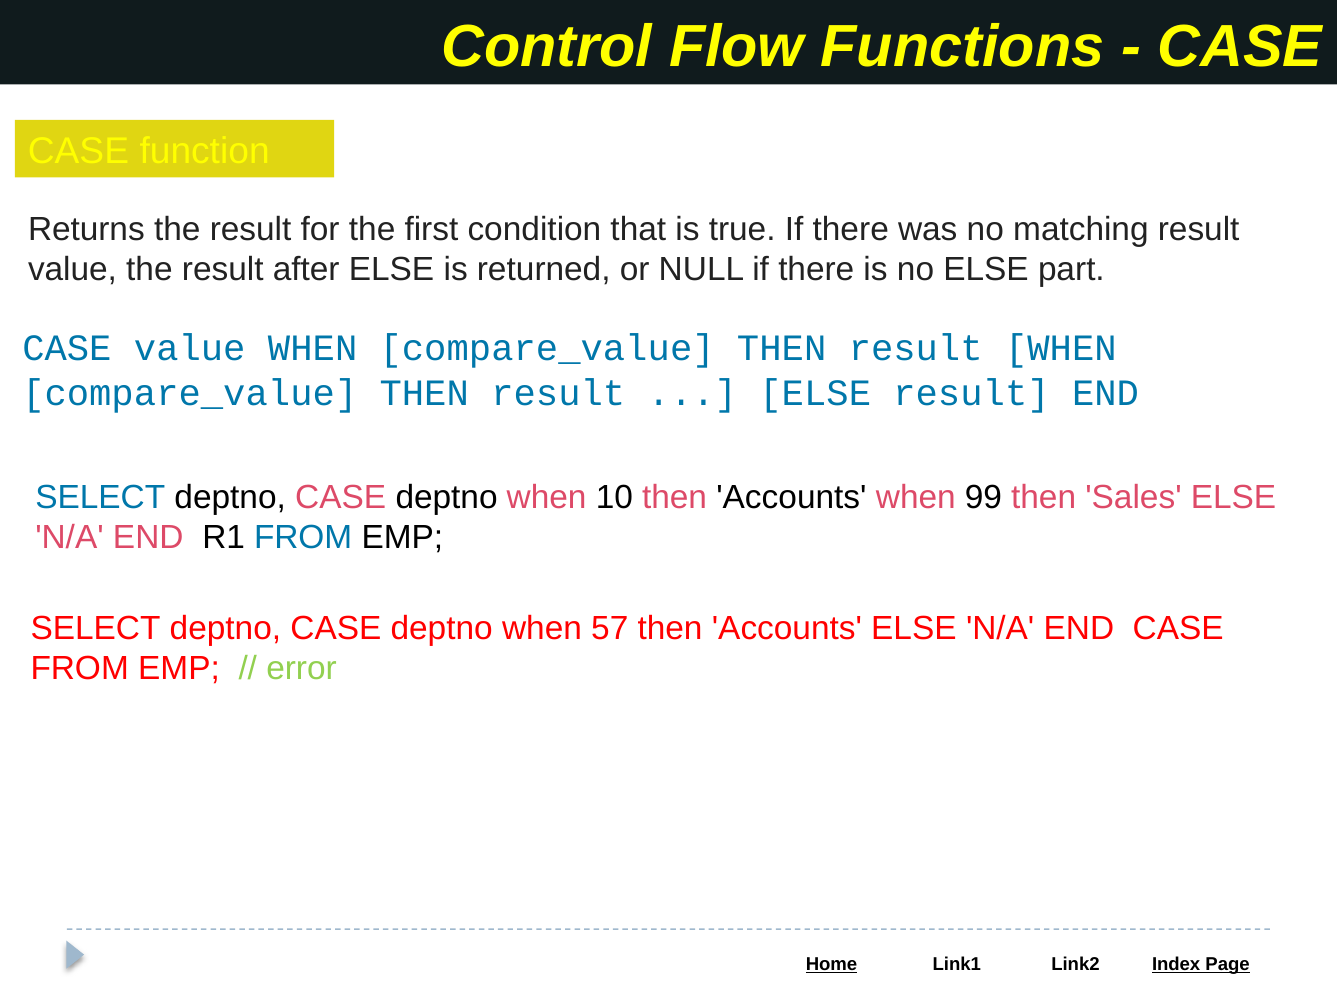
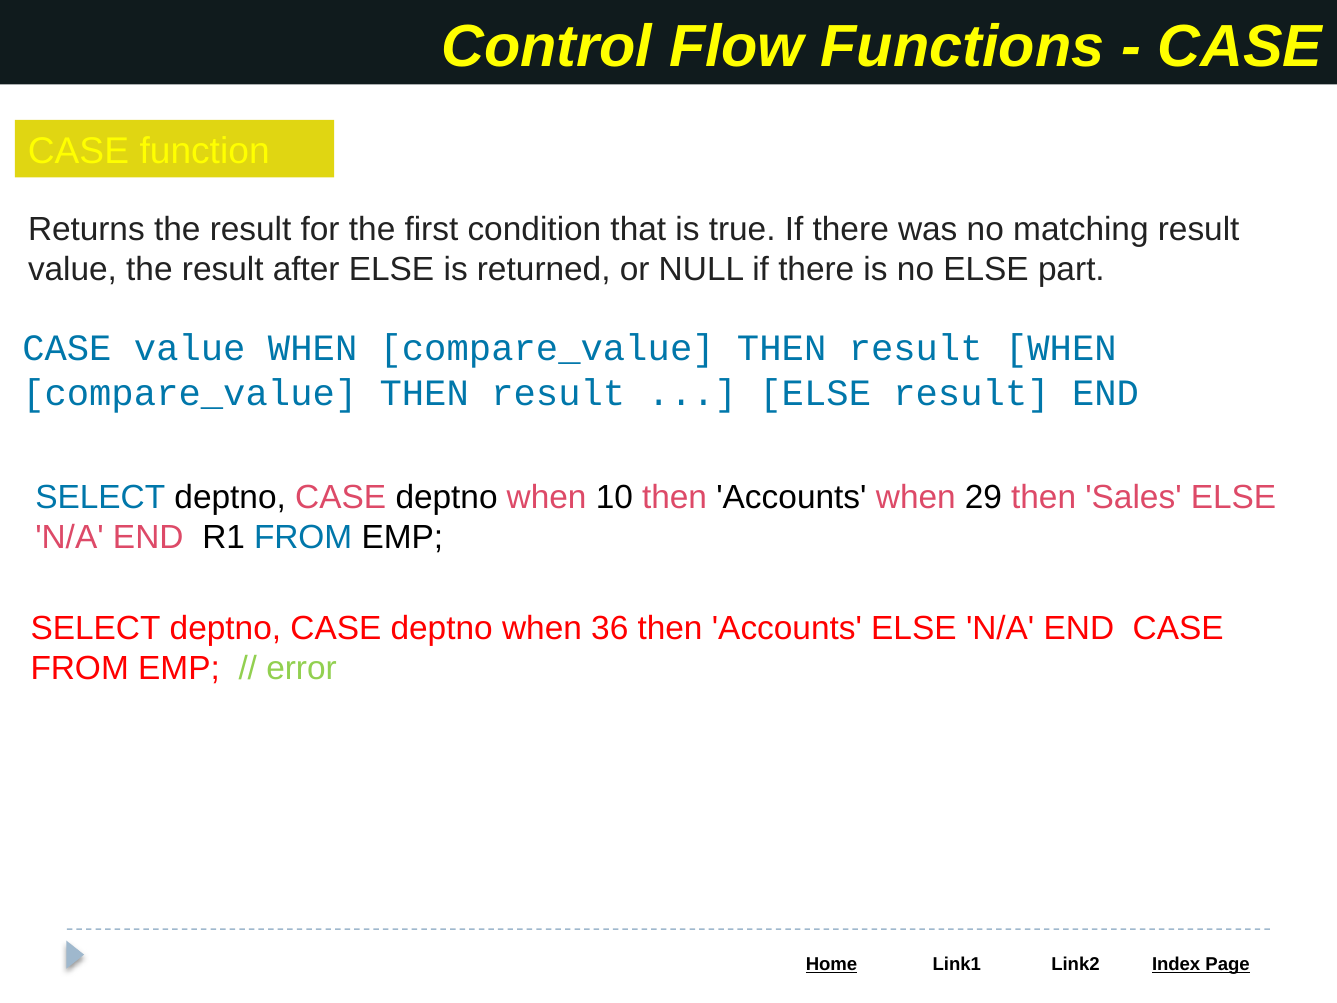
99: 99 -> 29
57: 57 -> 36
